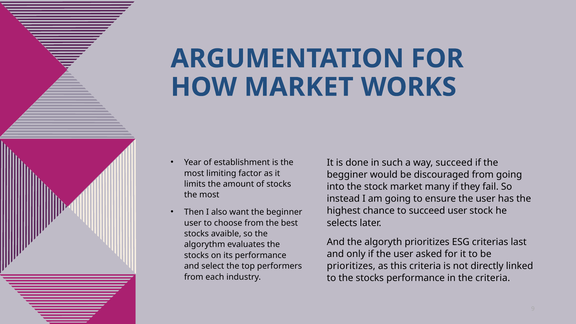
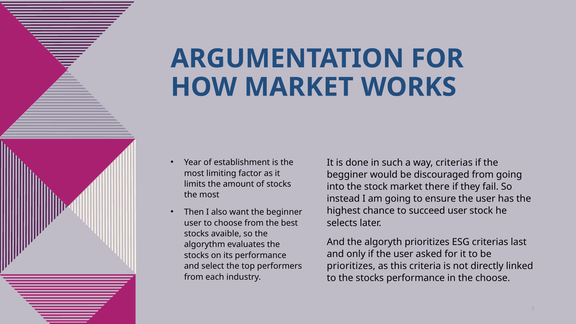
way succeed: succeed -> criterias
many: many -> there
the criteria: criteria -> choose
